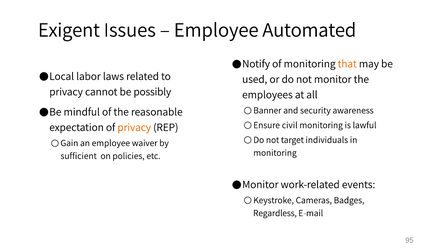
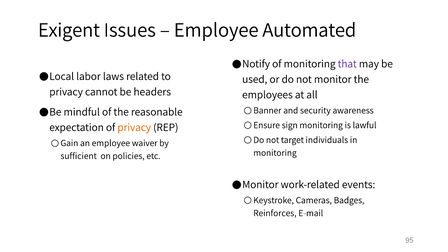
that colour: orange -> purple
possibly: possibly -> headers
civil: civil -> sign
Regardless: Regardless -> Reinforces
